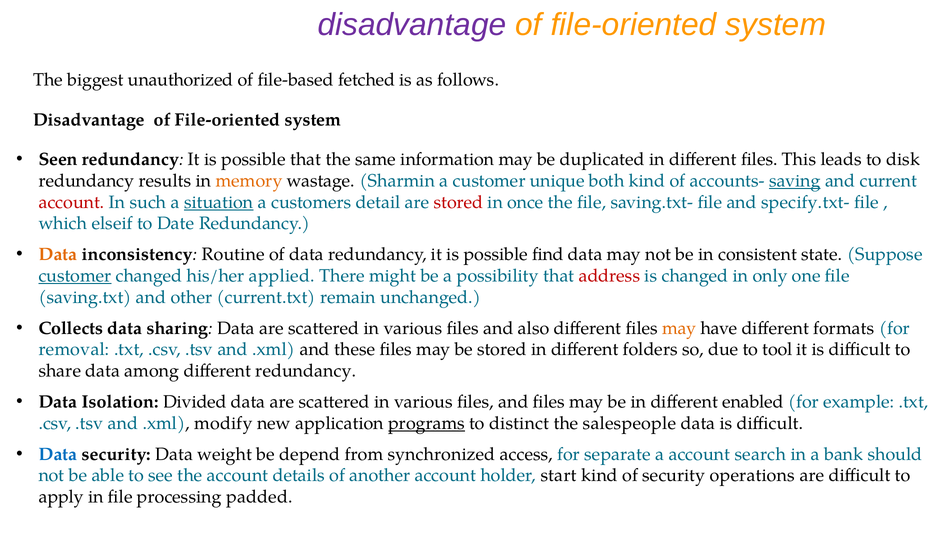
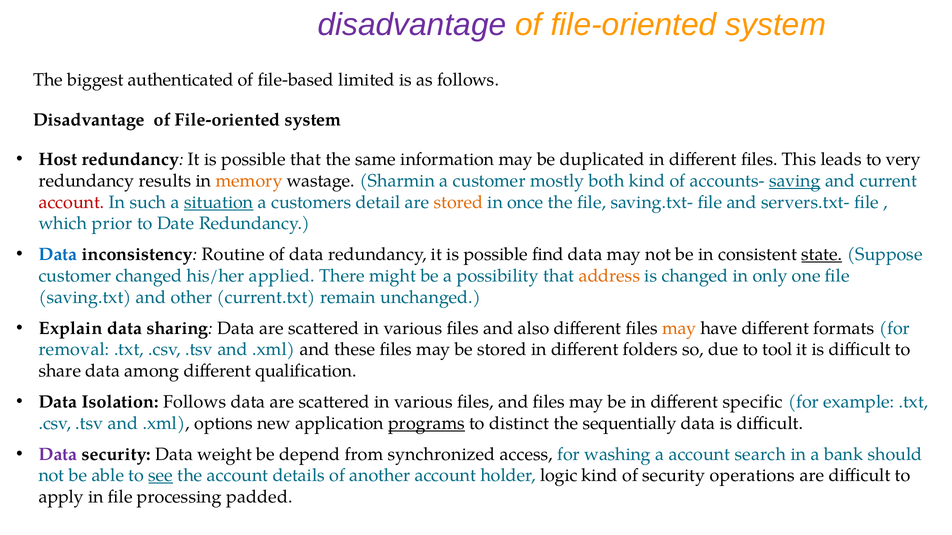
unauthorized: unauthorized -> authenticated
fetched: fetched -> limited
Seen: Seen -> Host
disk: disk -> very
unique: unique -> mostly
stored at (458, 202) colour: red -> orange
specify.txt-: specify.txt- -> servers.txt-
elseif: elseif -> prior
Data at (58, 255) colour: orange -> blue
state underline: none -> present
customer at (75, 276) underline: present -> none
address colour: red -> orange
Collects: Collects -> Explain
different redundancy: redundancy -> qualification
Isolation Divided: Divided -> Follows
enabled: enabled -> specific
modify: modify -> options
salespeople: salespeople -> sequentially
Data at (58, 455) colour: blue -> purple
separate: separate -> washing
see underline: none -> present
start: start -> logic
